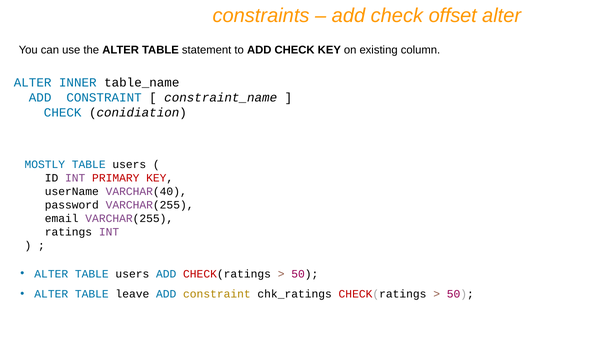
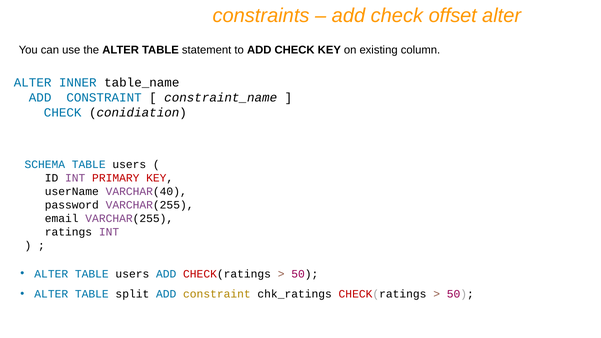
MOSTLY: MOSTLY -> SCHEMA
leave: leave -> split
